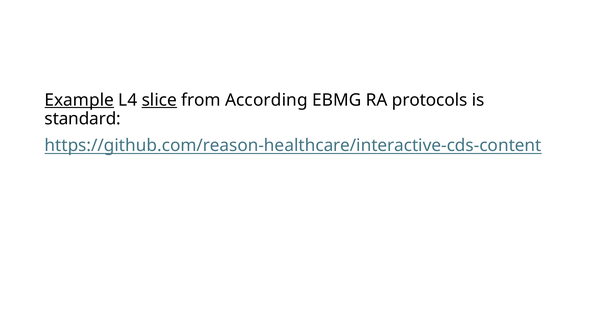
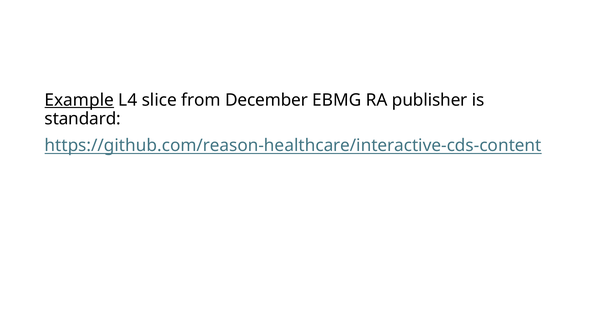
slice underline: present -> none
According: According -> December
protocols: protocols -> publisher
